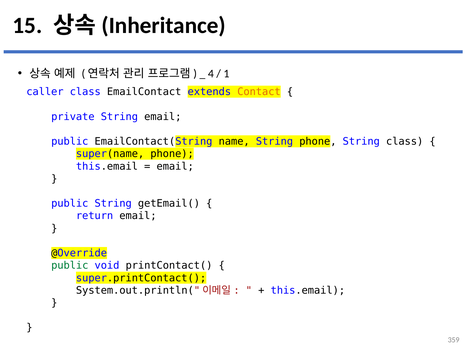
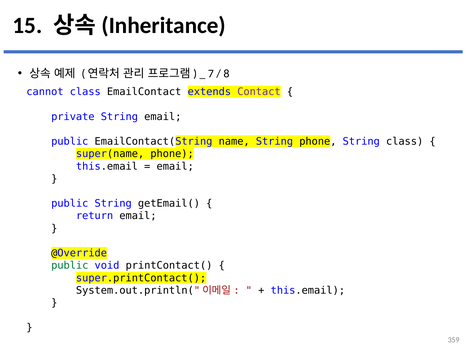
4: 4 -> 7
1: 1 -> 8
caller: caller -> cannot
Contact colour: orange -> purple
